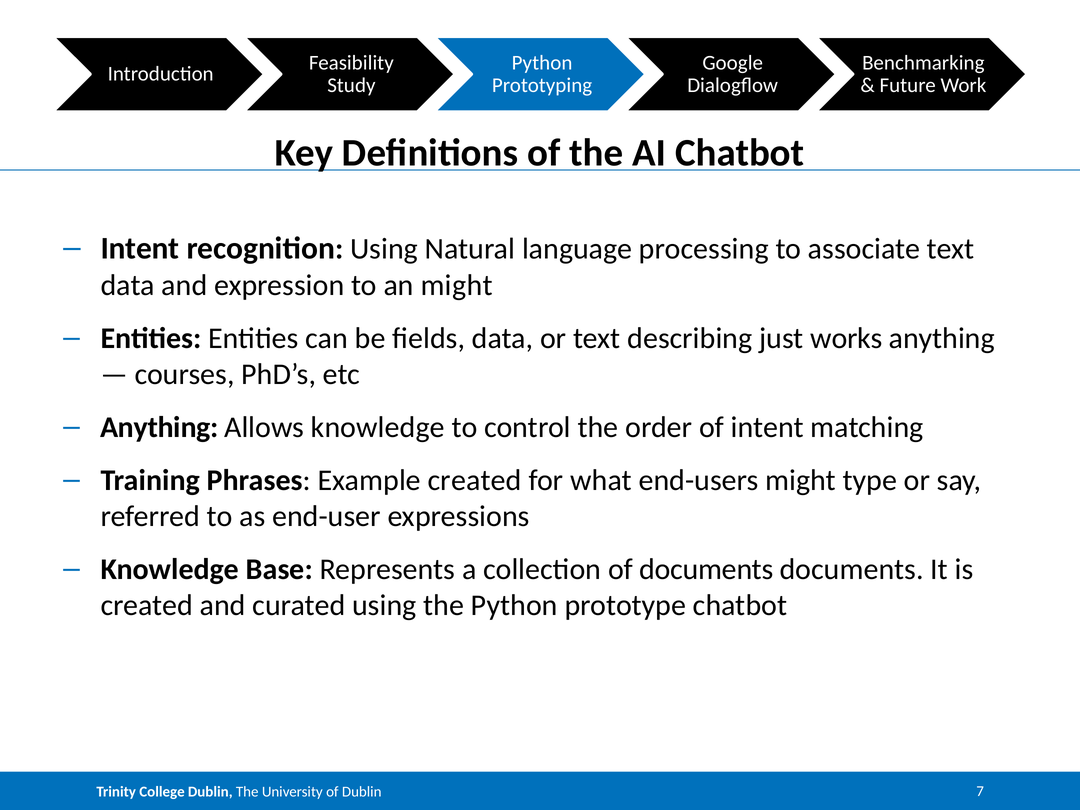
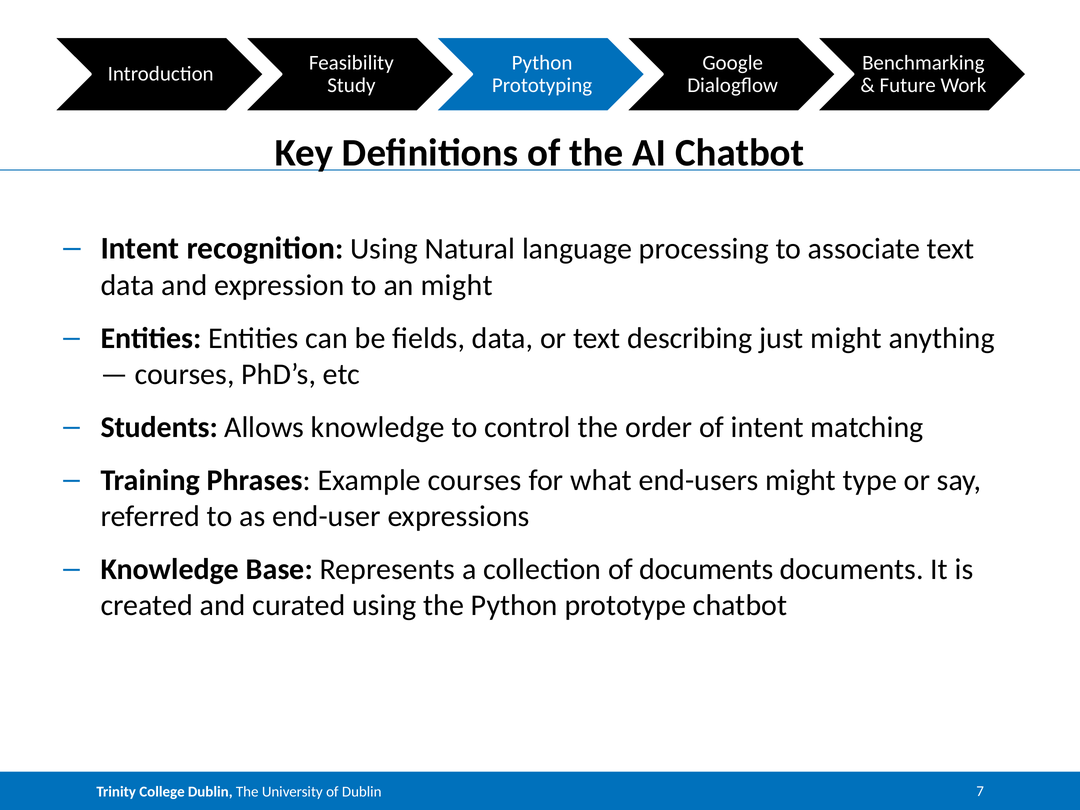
just works: works -> might
Anything at (159, 427): Anything -> Students
Example created: created -> courses
